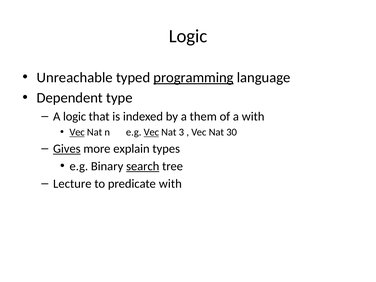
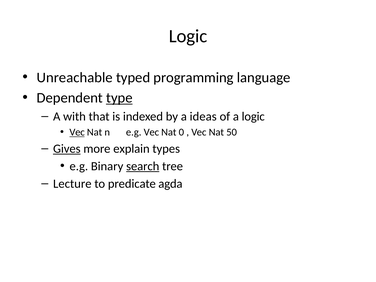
programming underline: present -> none
type underline: none -> present
A logic: logic -> with
them: them -> ideas
a with: with -> logic
Vec at (151, 132) underline: present -> none
3: 3 -> 0
30: 30 -> 50
predicate with: with -> agda
